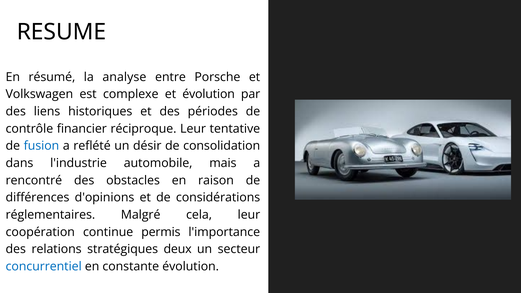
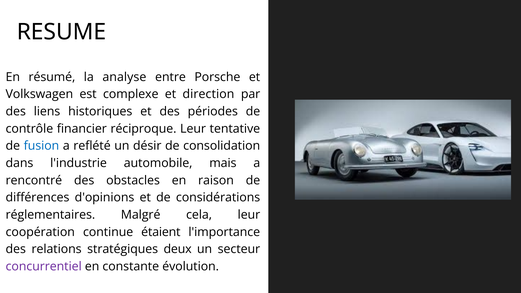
et évolution: évolution -> direction
permis: permis -> étaient
concurrentiel colour: blue -> purple
